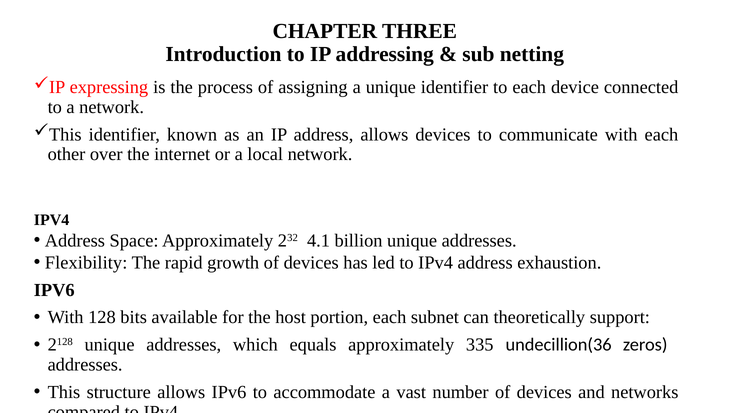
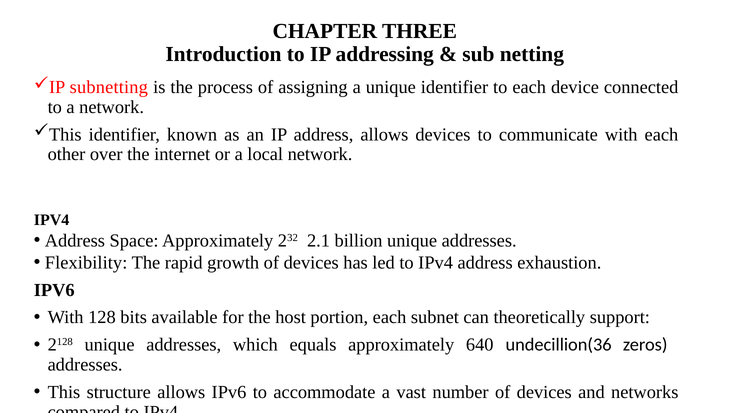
expressing: expressing -> subnetting
4.1: 4.1 -> 2.1
335: 335 -> 640
